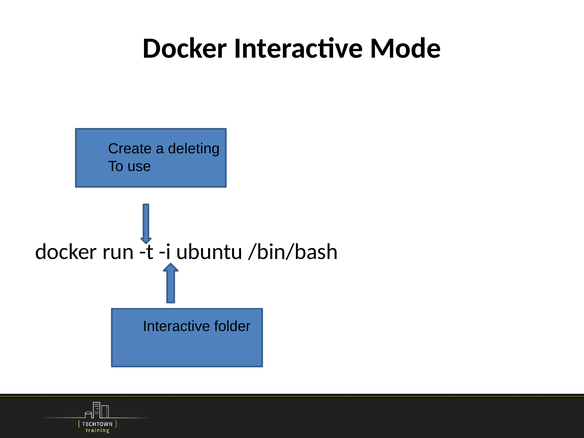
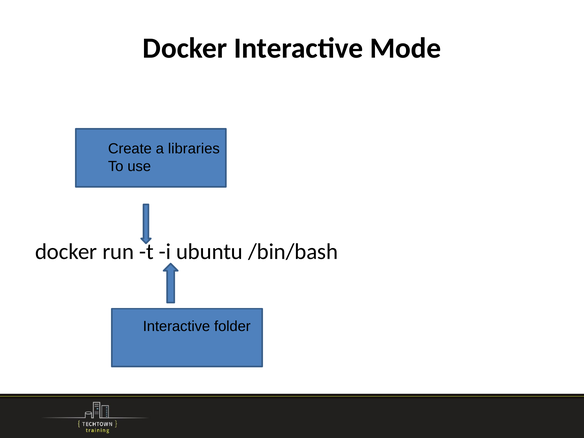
deleting: deleting -> libraries
